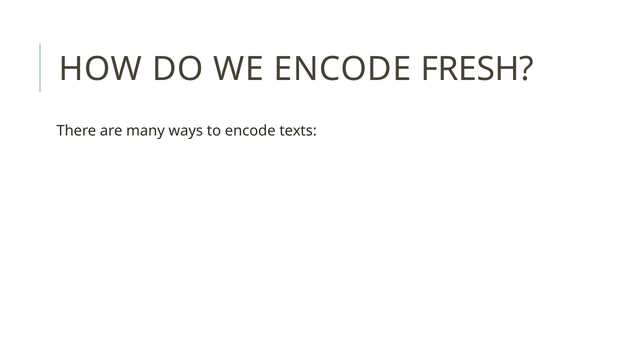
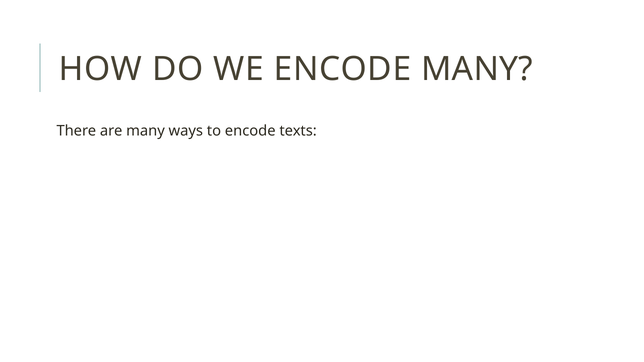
ENCODE FRESH: FRESH -> MANY
